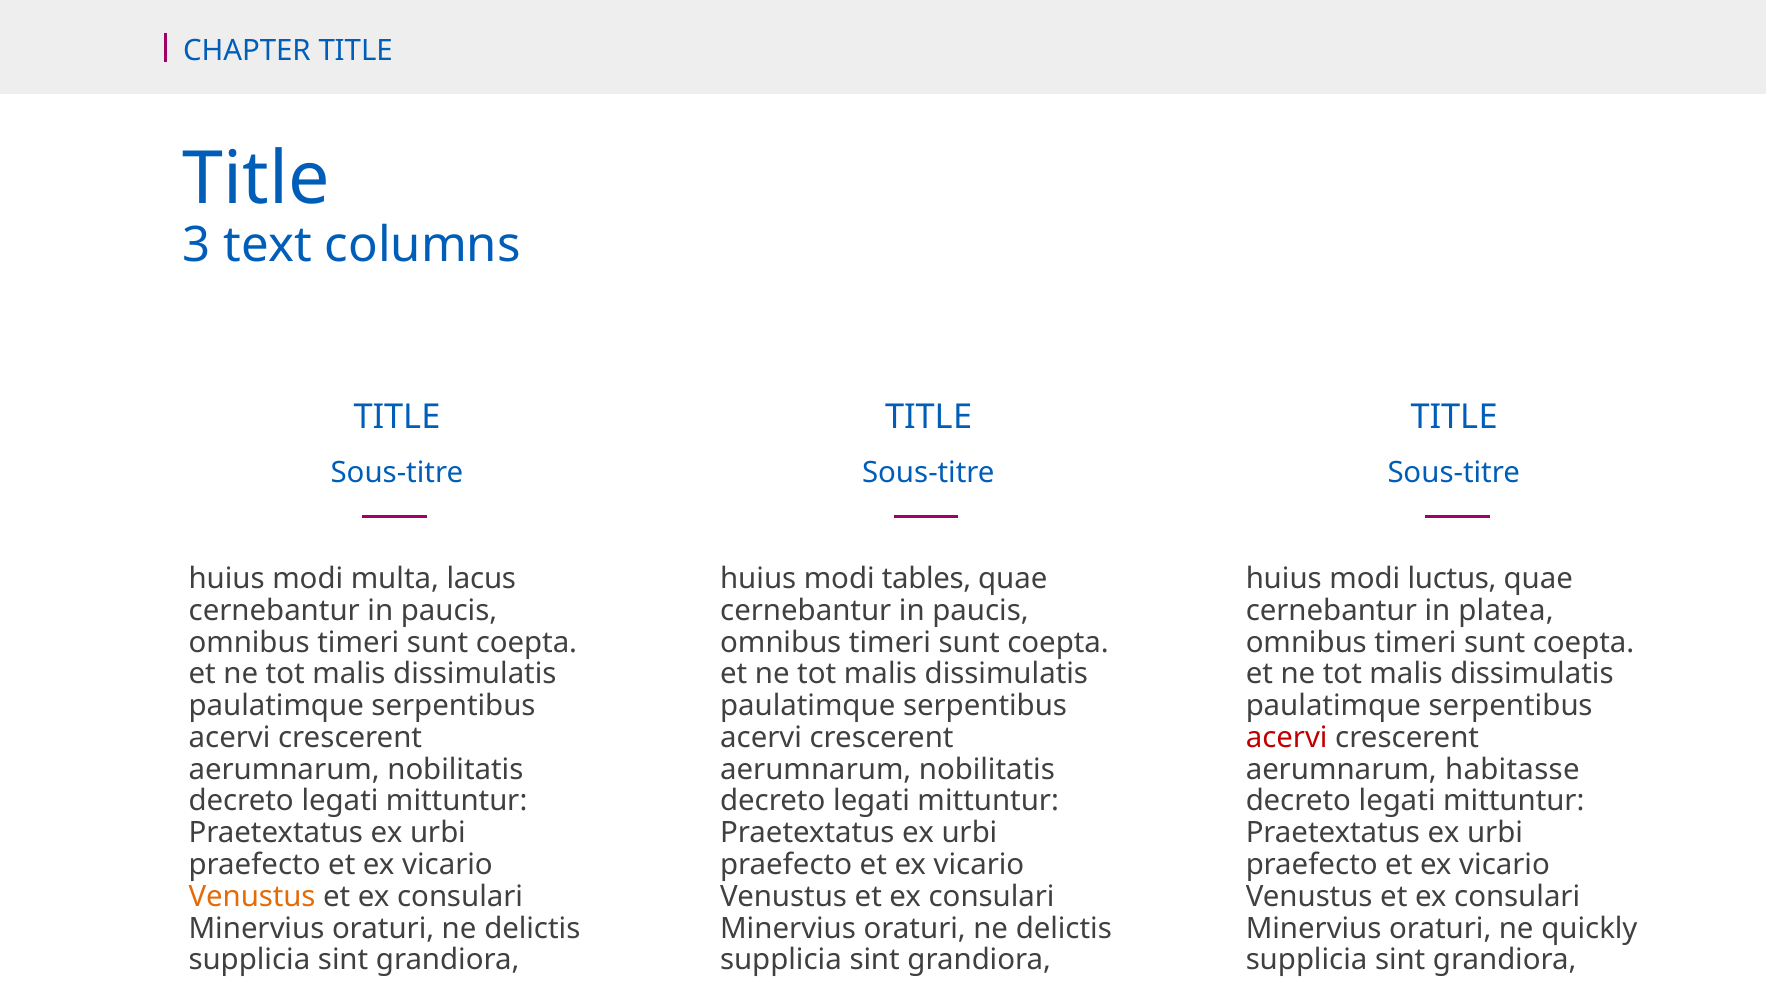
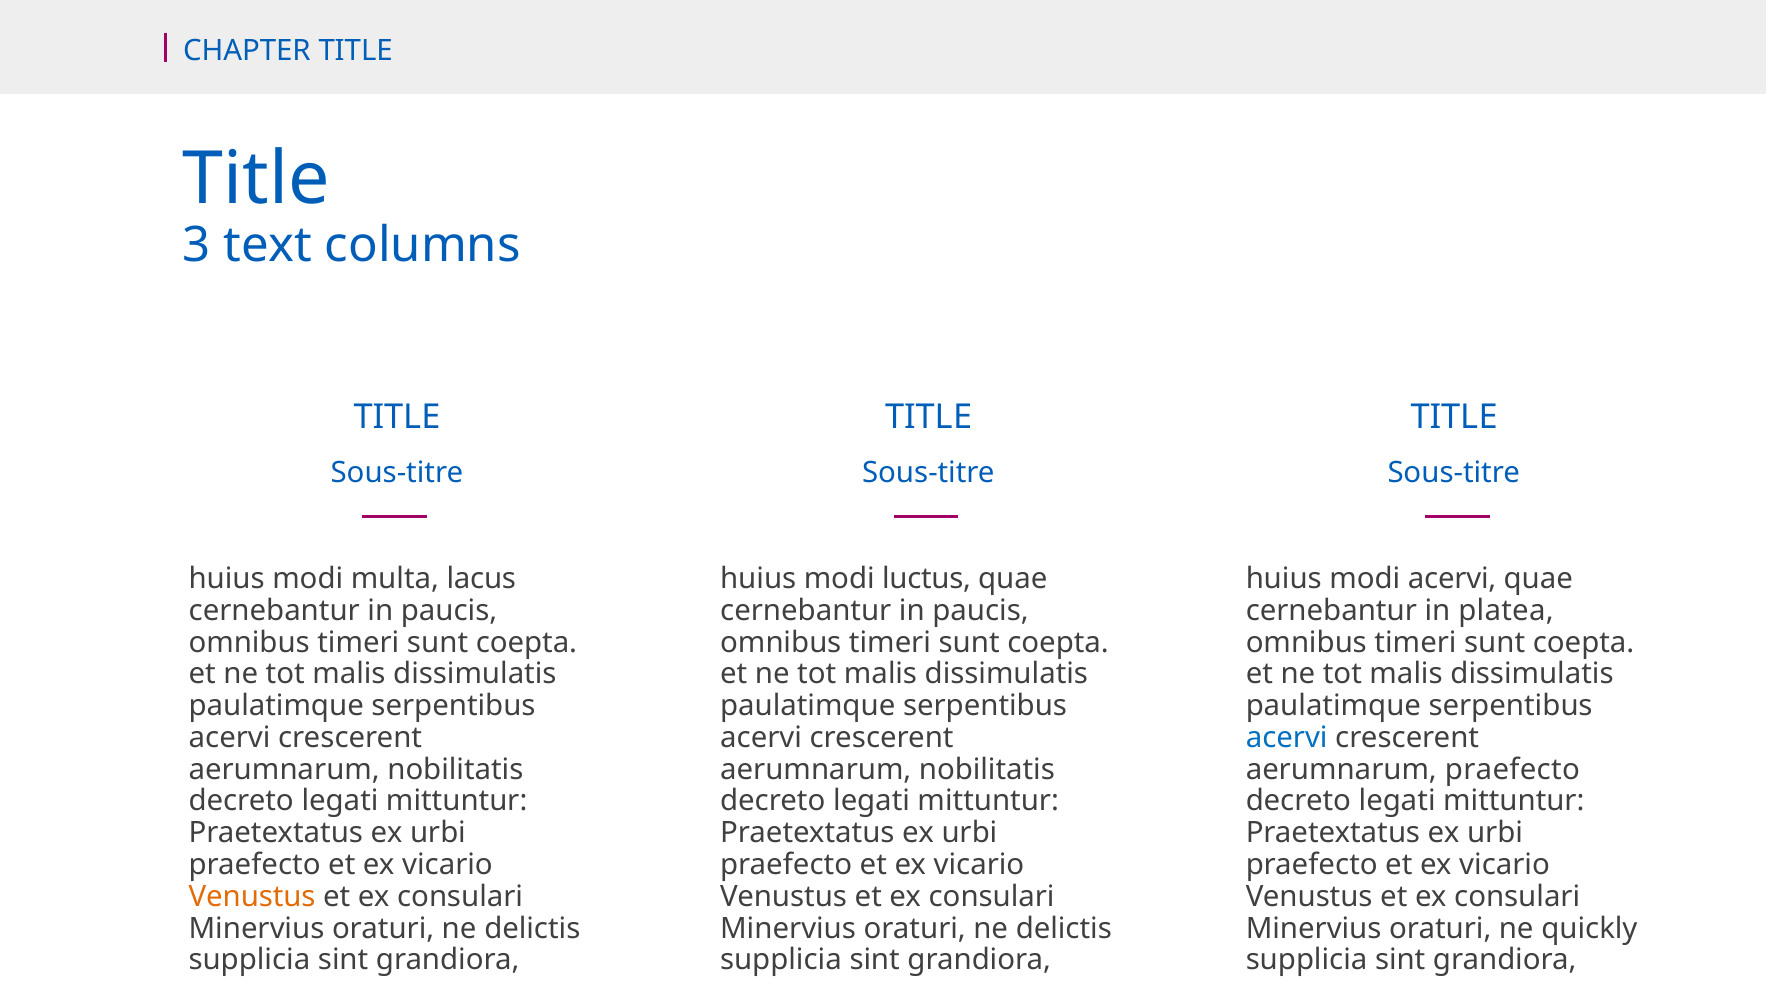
tables: tables -> luctus
modi luctus: luctus -> acervi
acervi at (1287, 738) colour: red -> blue
aerumnarum habitasse: habitasse -> praefecto
